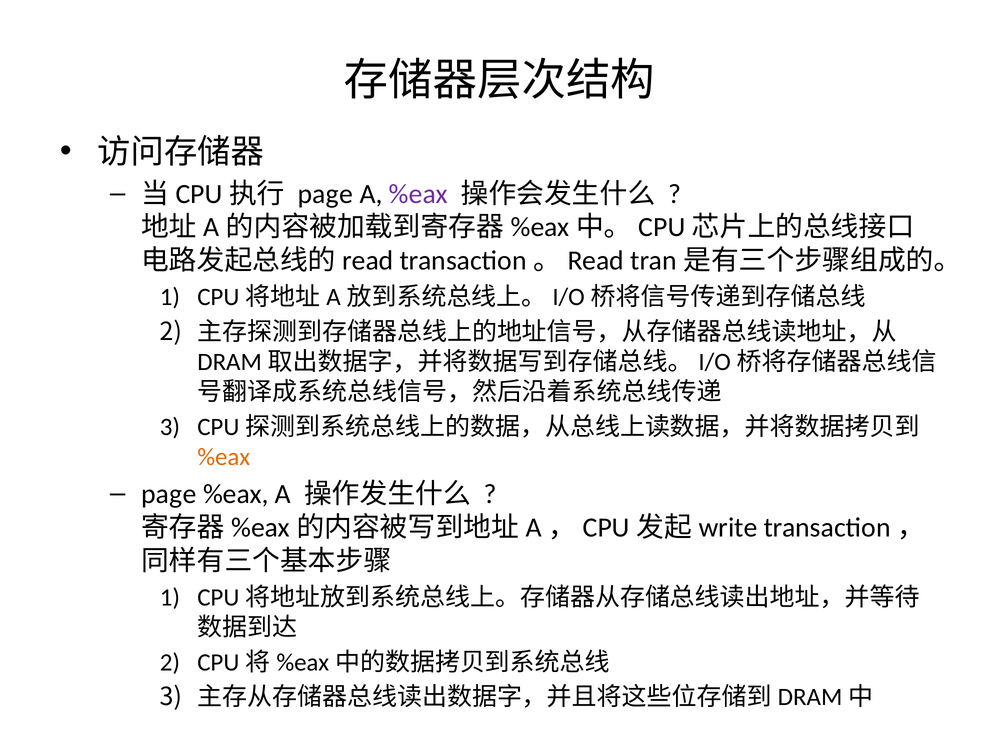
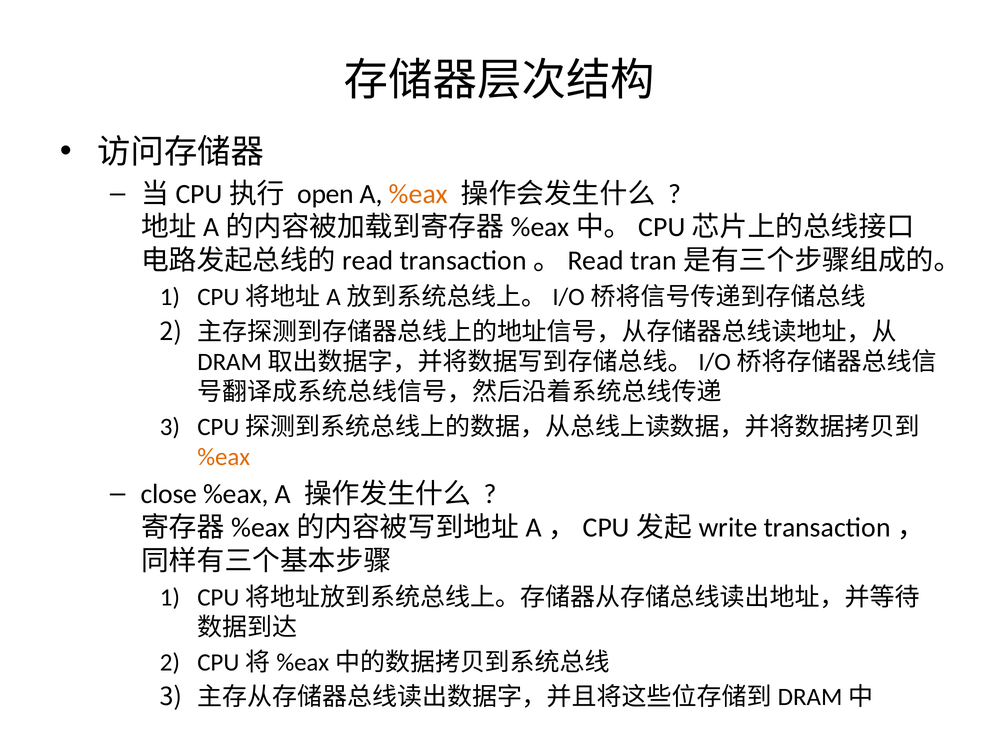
page at (325, 194): page -> open
%eax at (418, 194) colour: purple -> orange
page at (169, 494): page -> close
